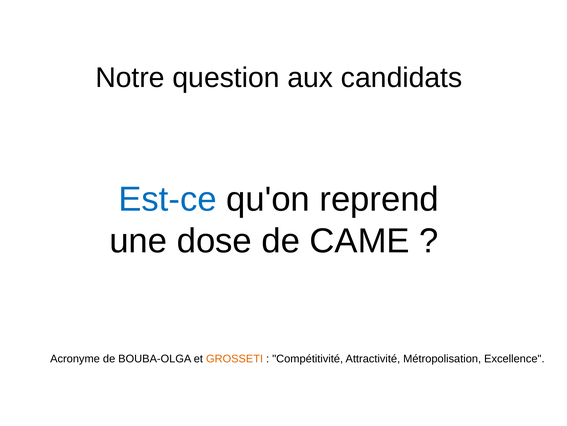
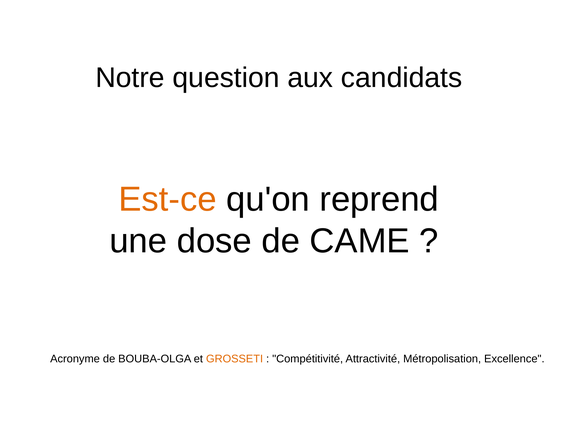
Est-ce colour: blue -> orange
